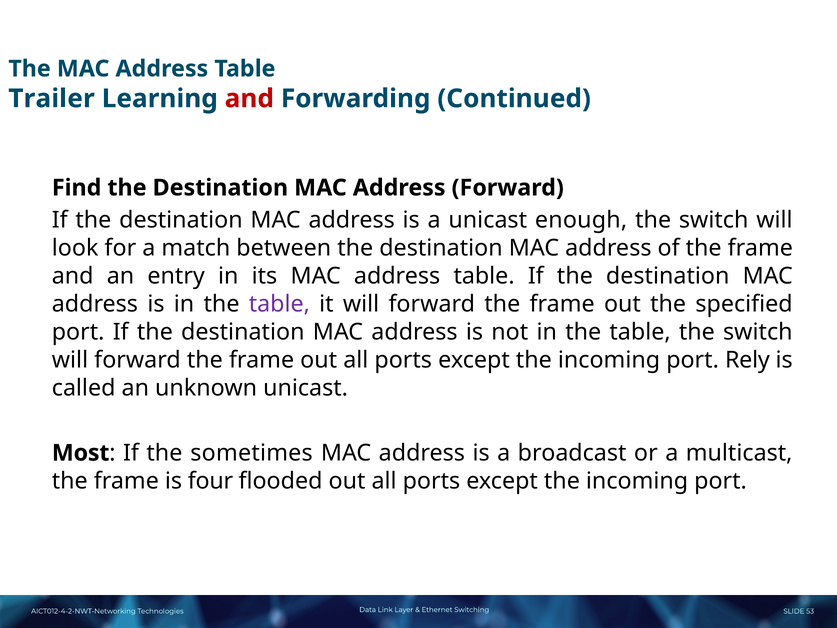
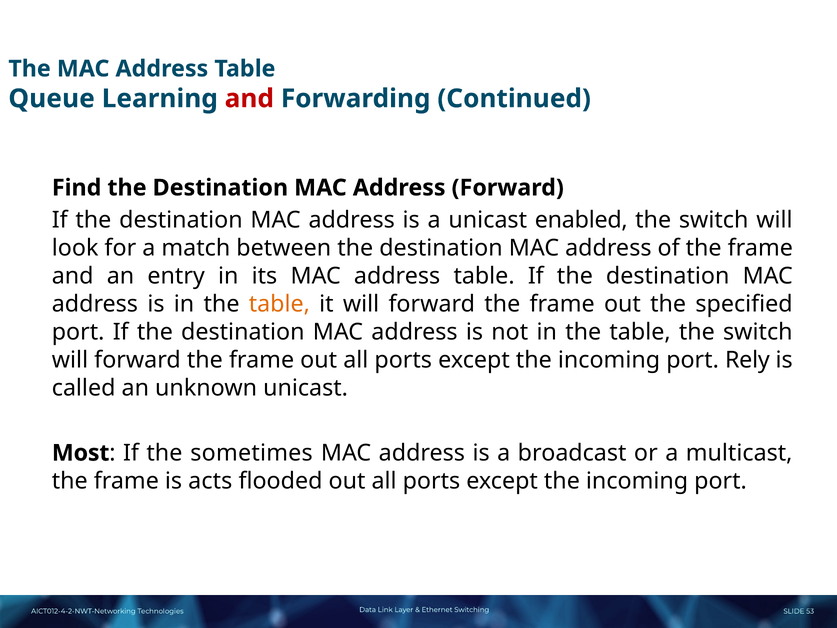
Trailer: Trailer -> Queue
enough: enough -> enabled
table at (279, 304) colour: purple -> orange
four: four -> acts
